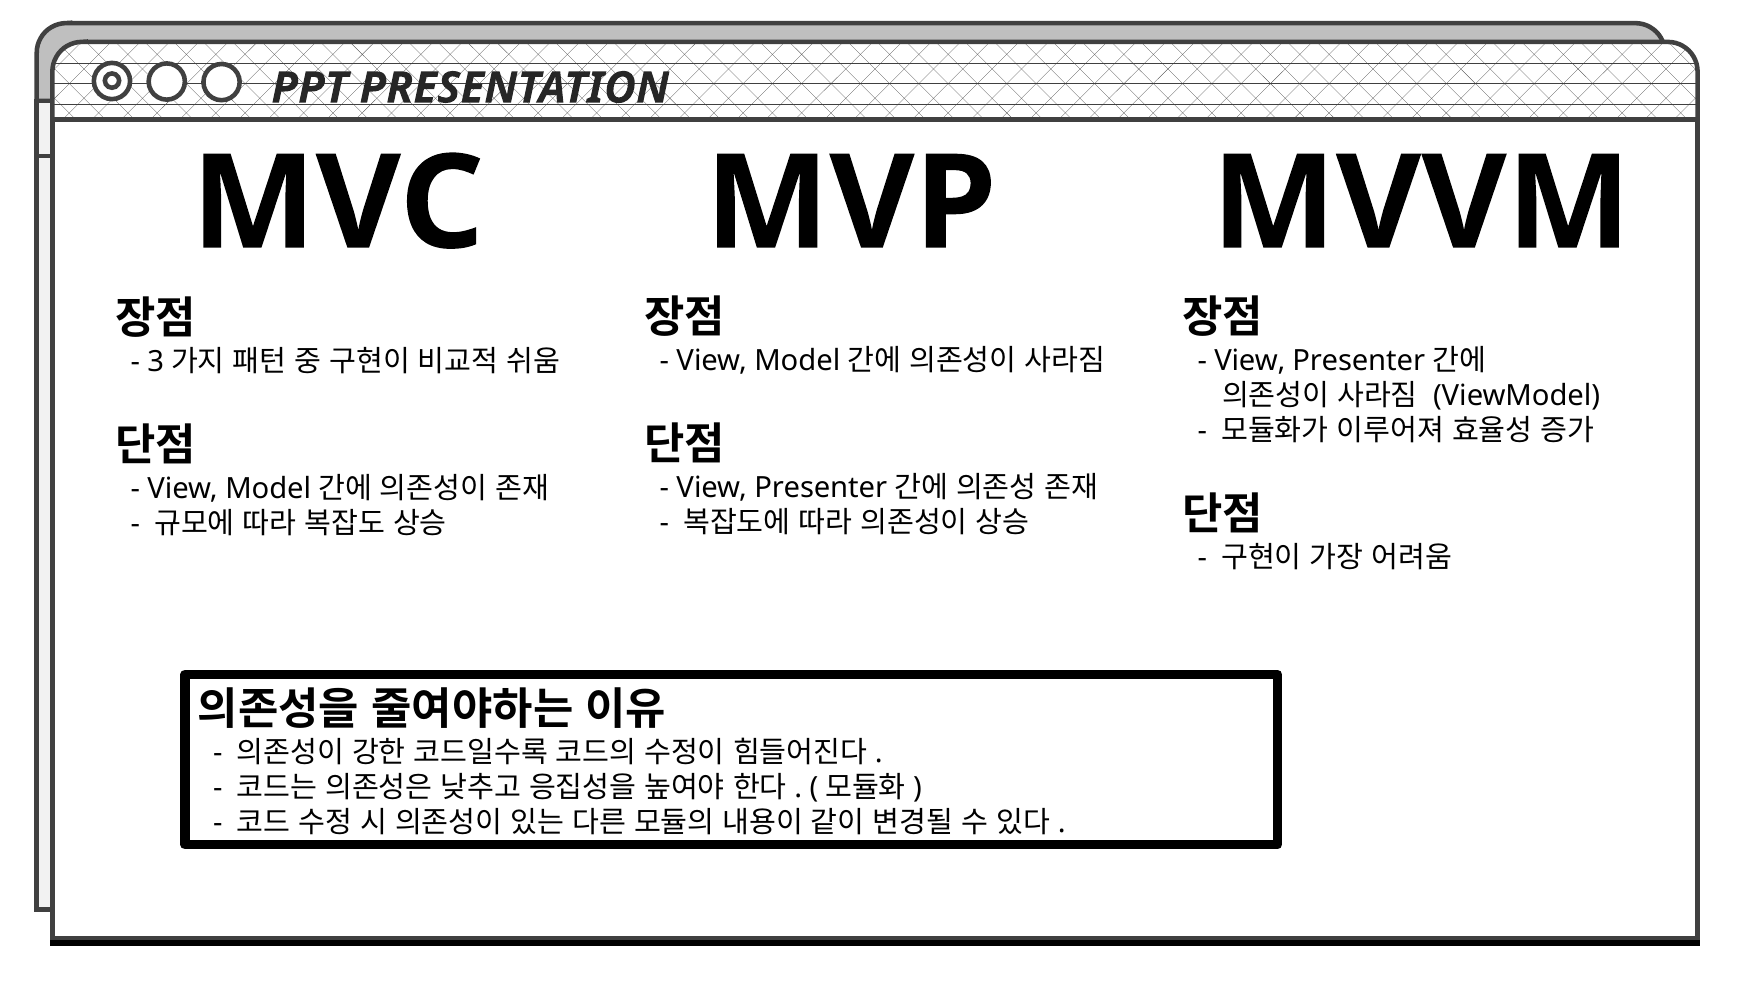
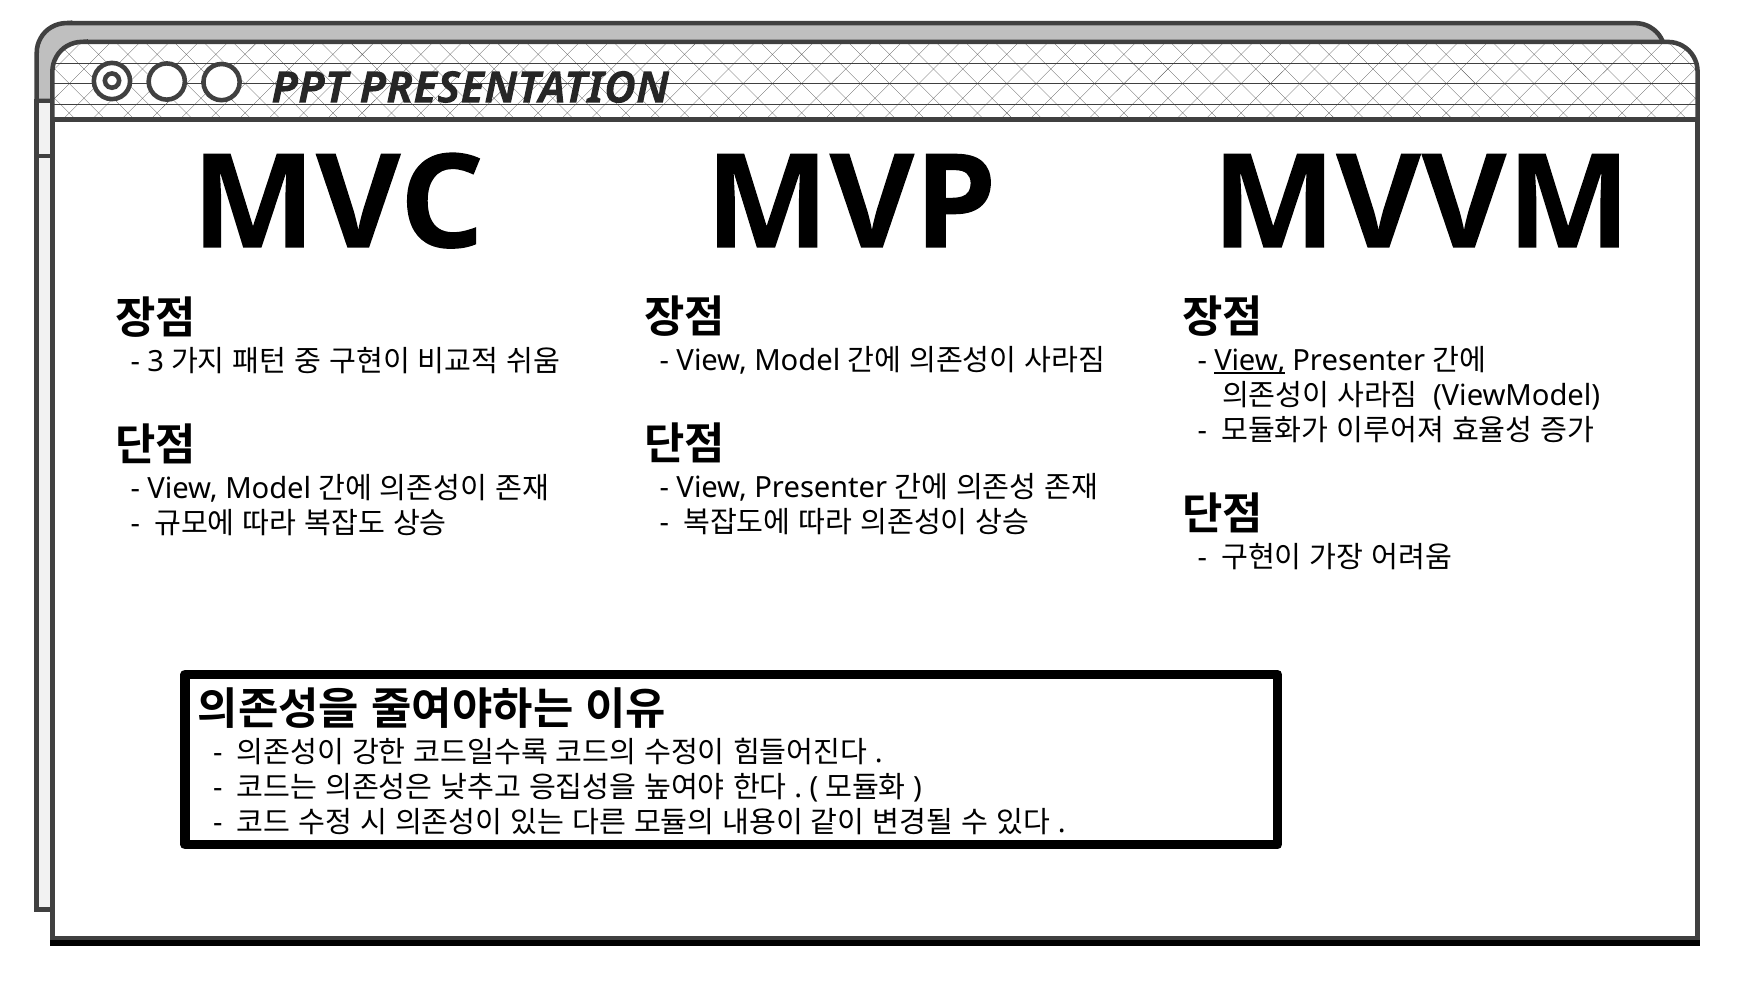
View at (1250, 361) underline: none -> present
